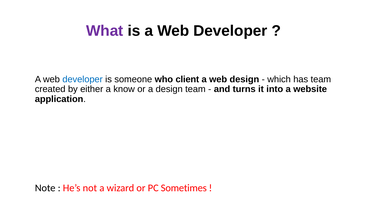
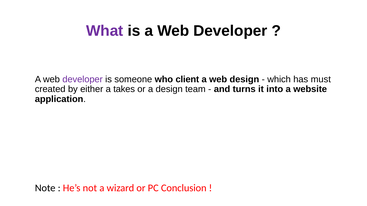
developer at (83, 79) colour: blue -> purple
has team: team -> must
know: know -> takes
Sometimes: Sometimes -> Conclusion
